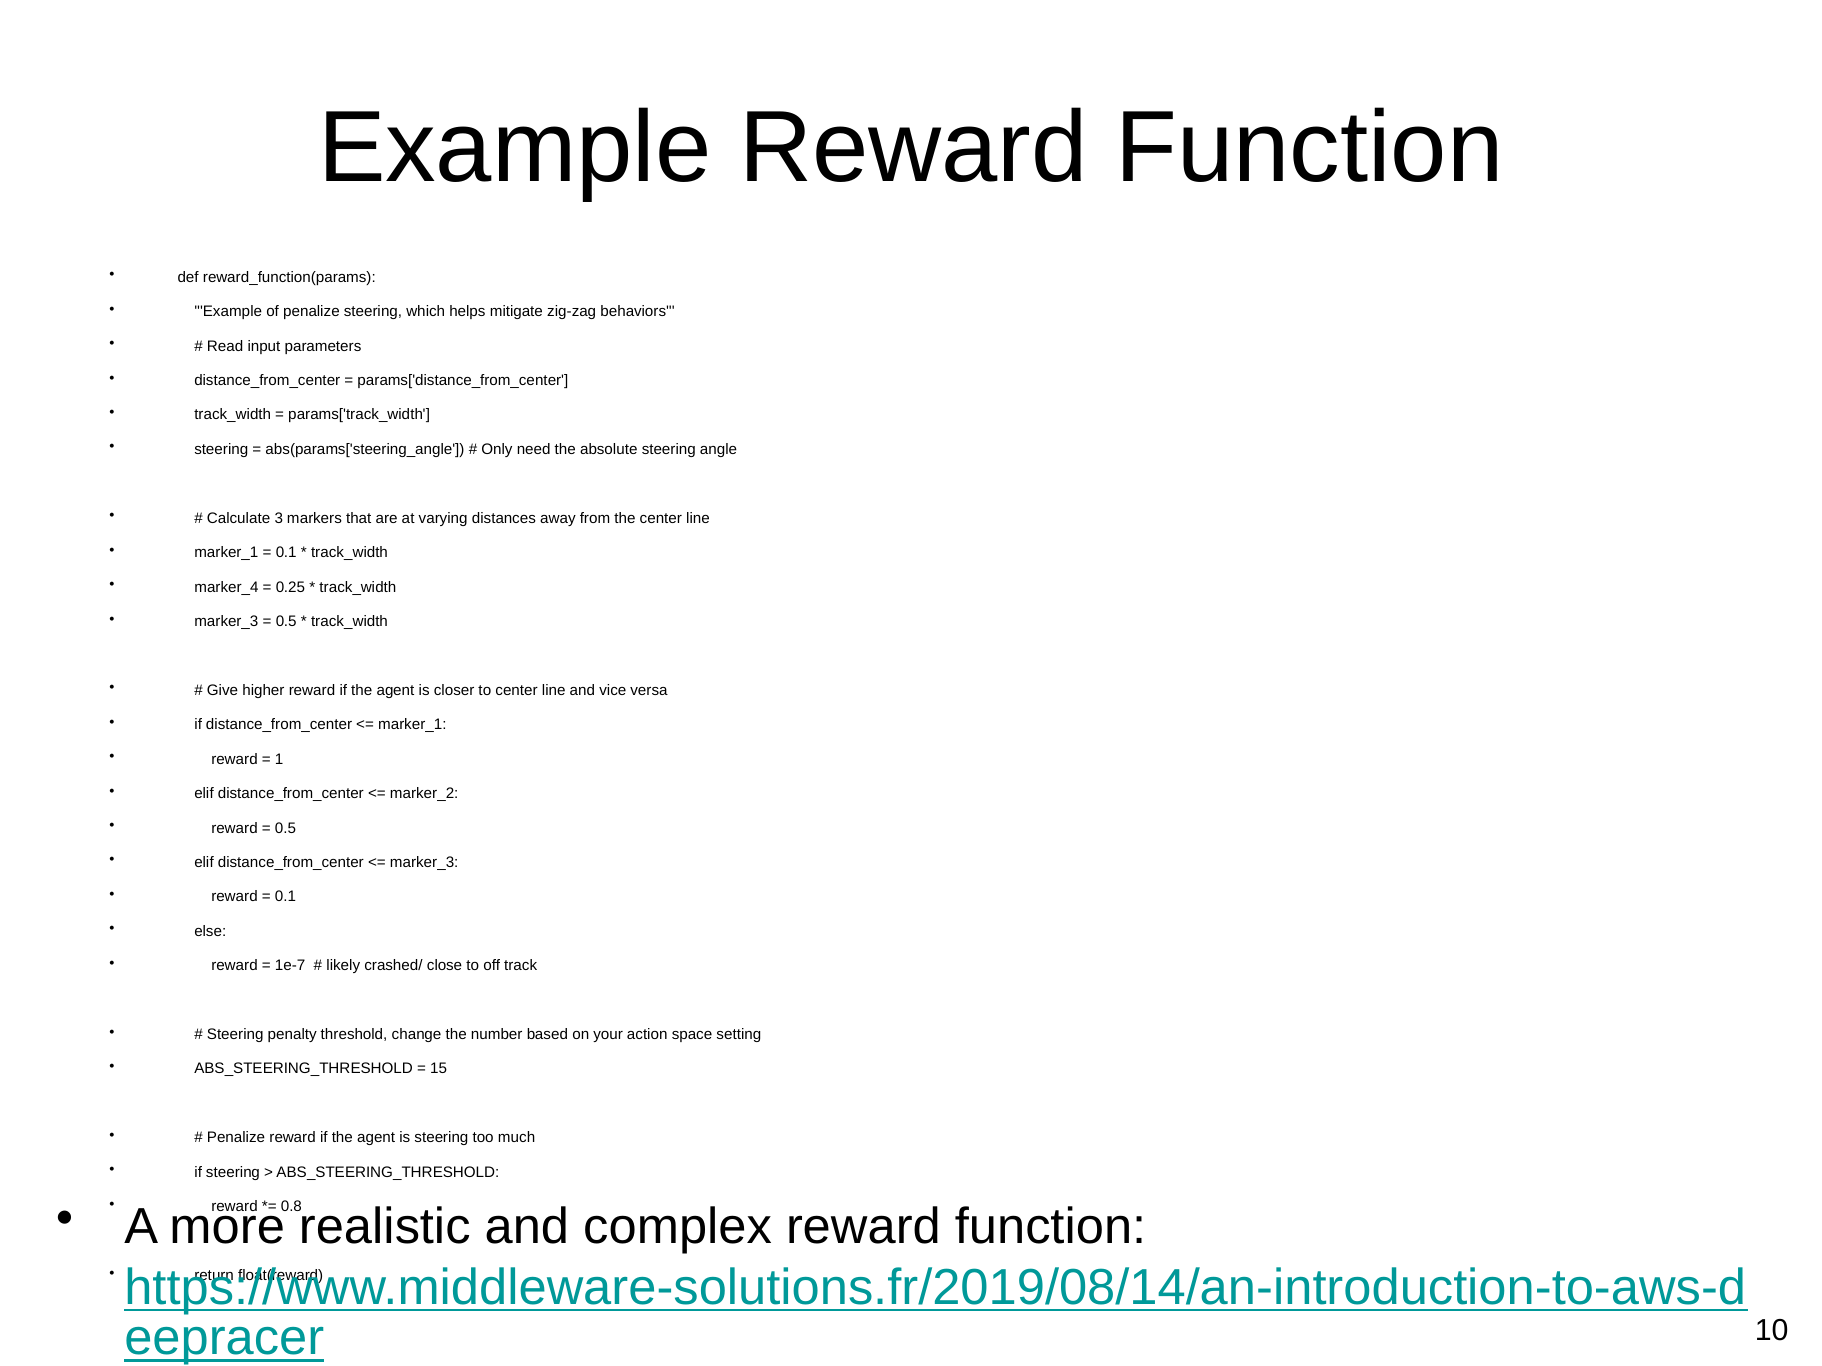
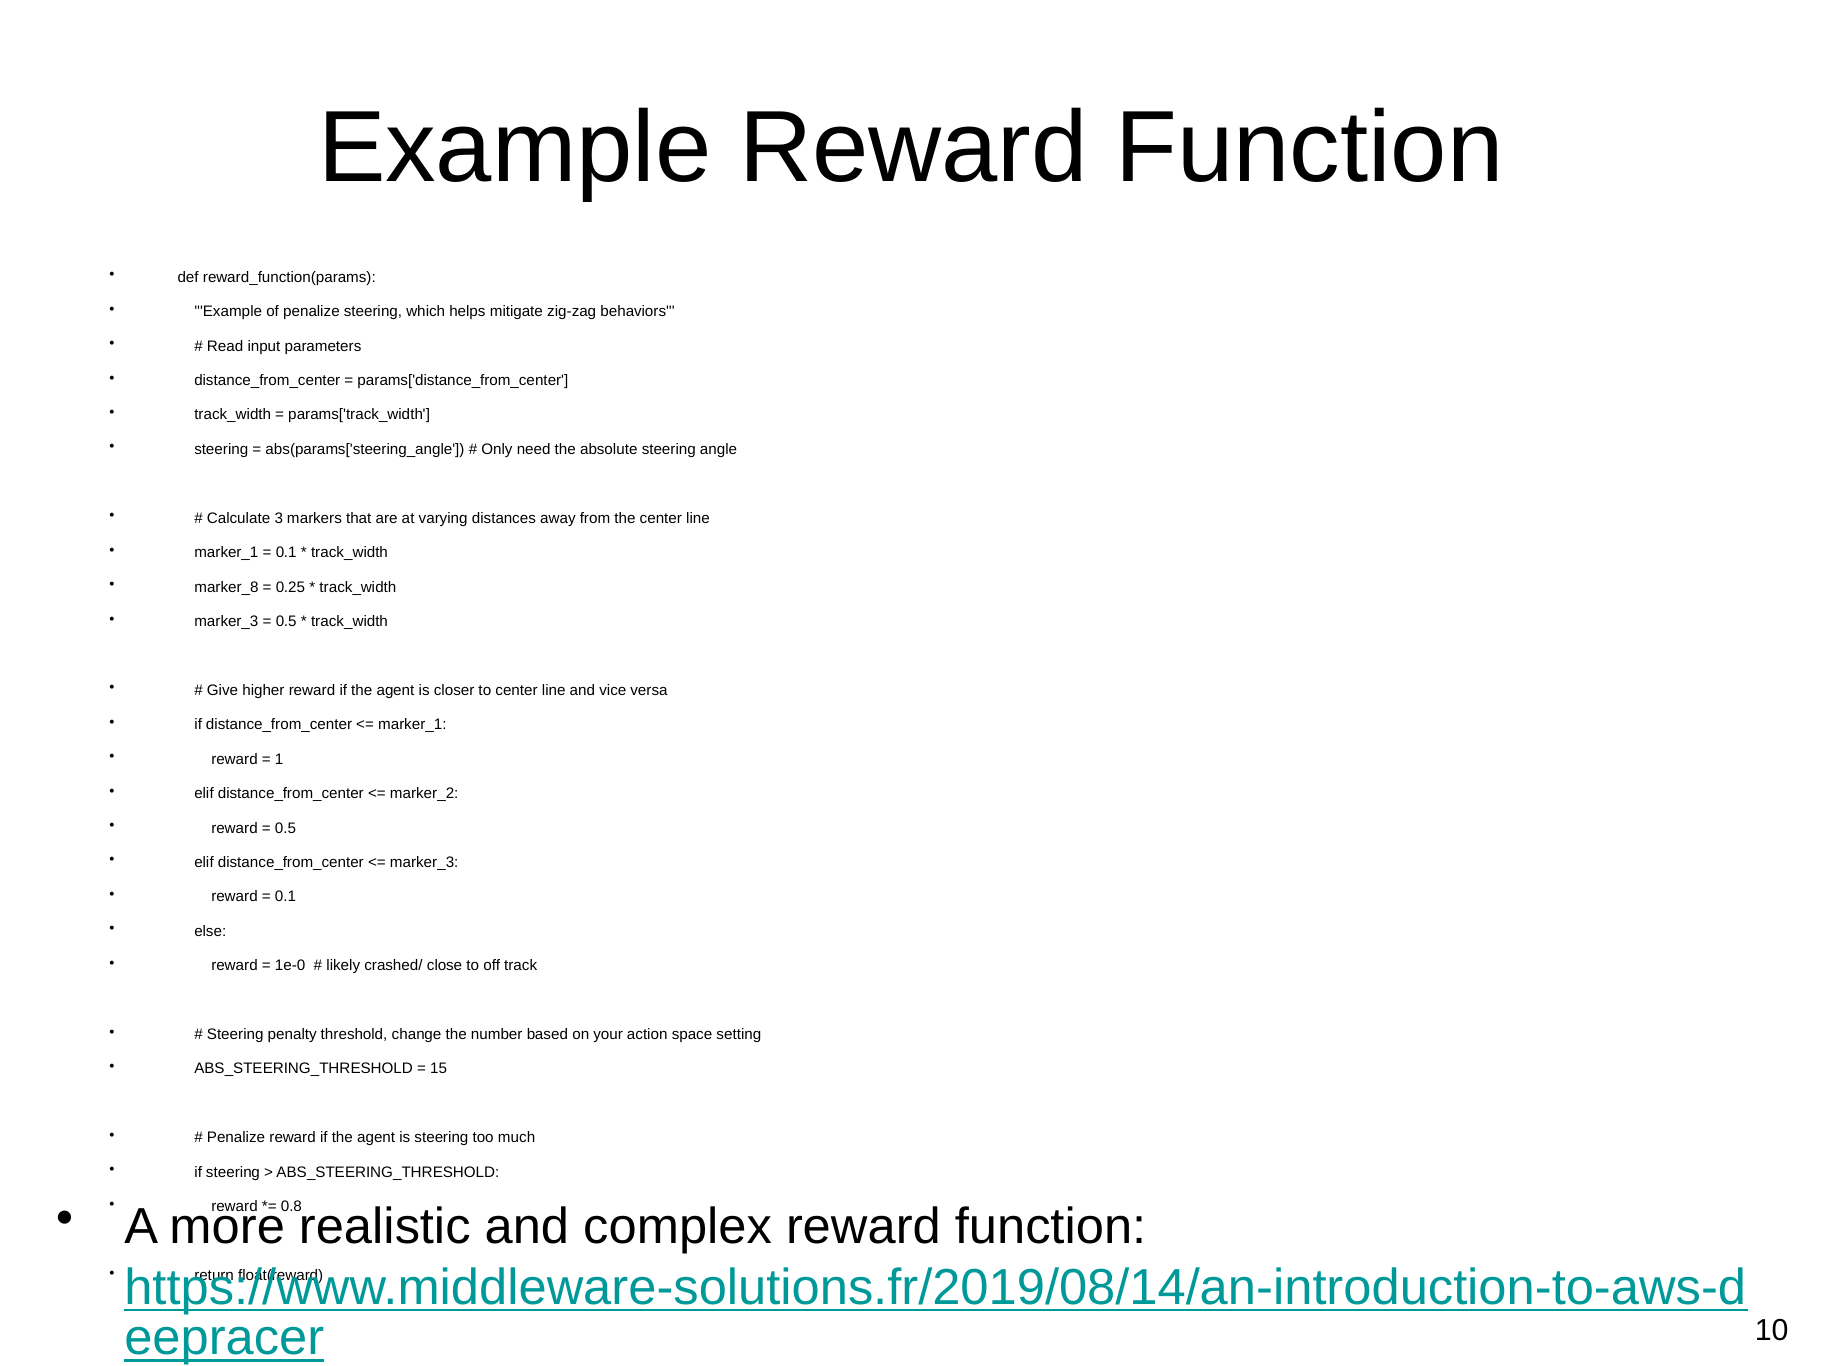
marker_4: marker_4 -> marker_8
1e-7: 1e-7 -> 1e-0
